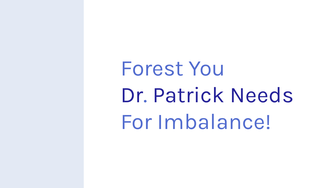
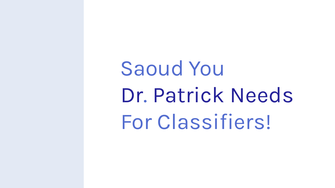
Forest: Forest -> Saoud
Imbalance: Imbalance -> Classifiers
